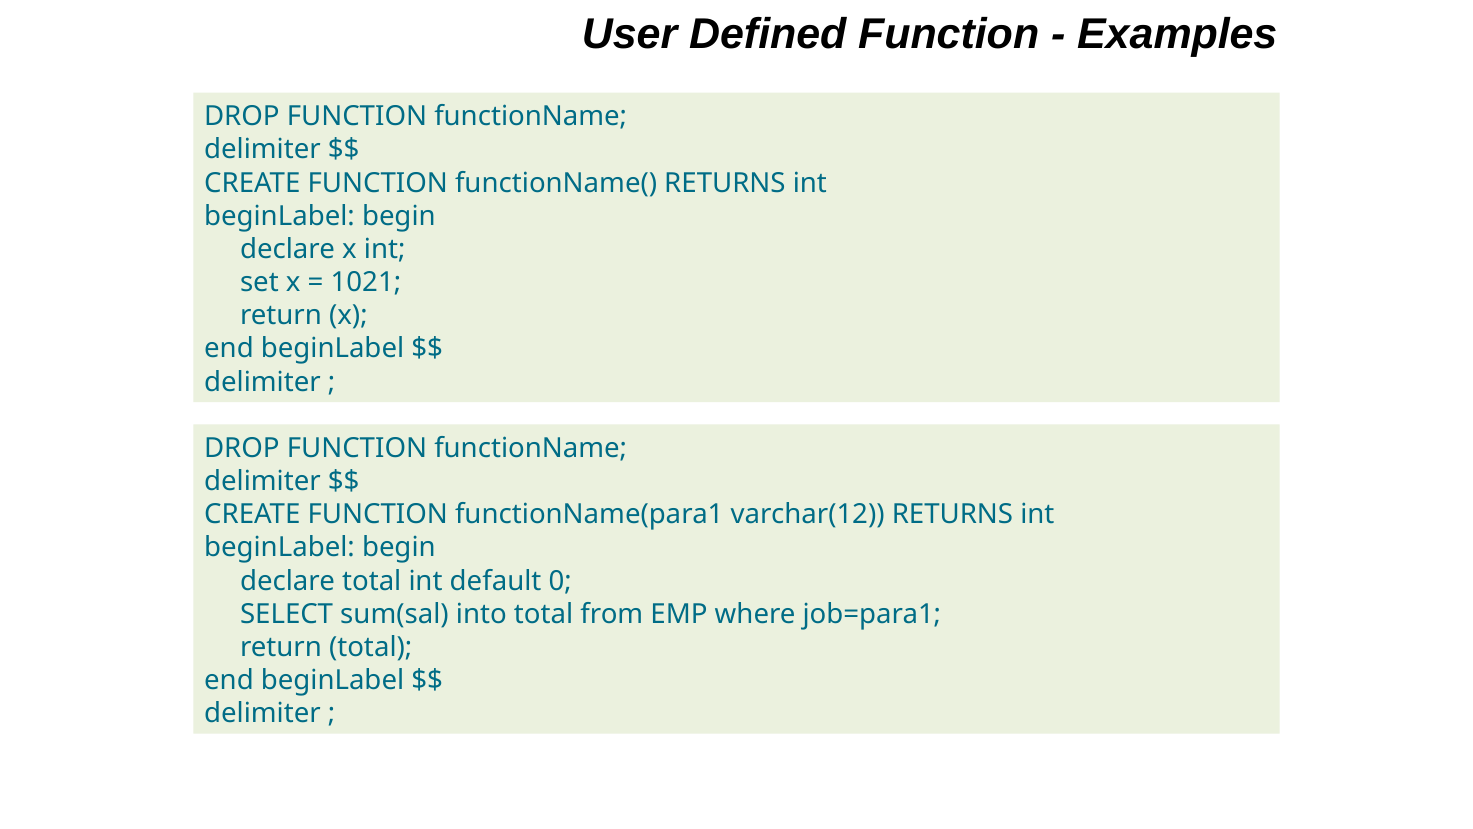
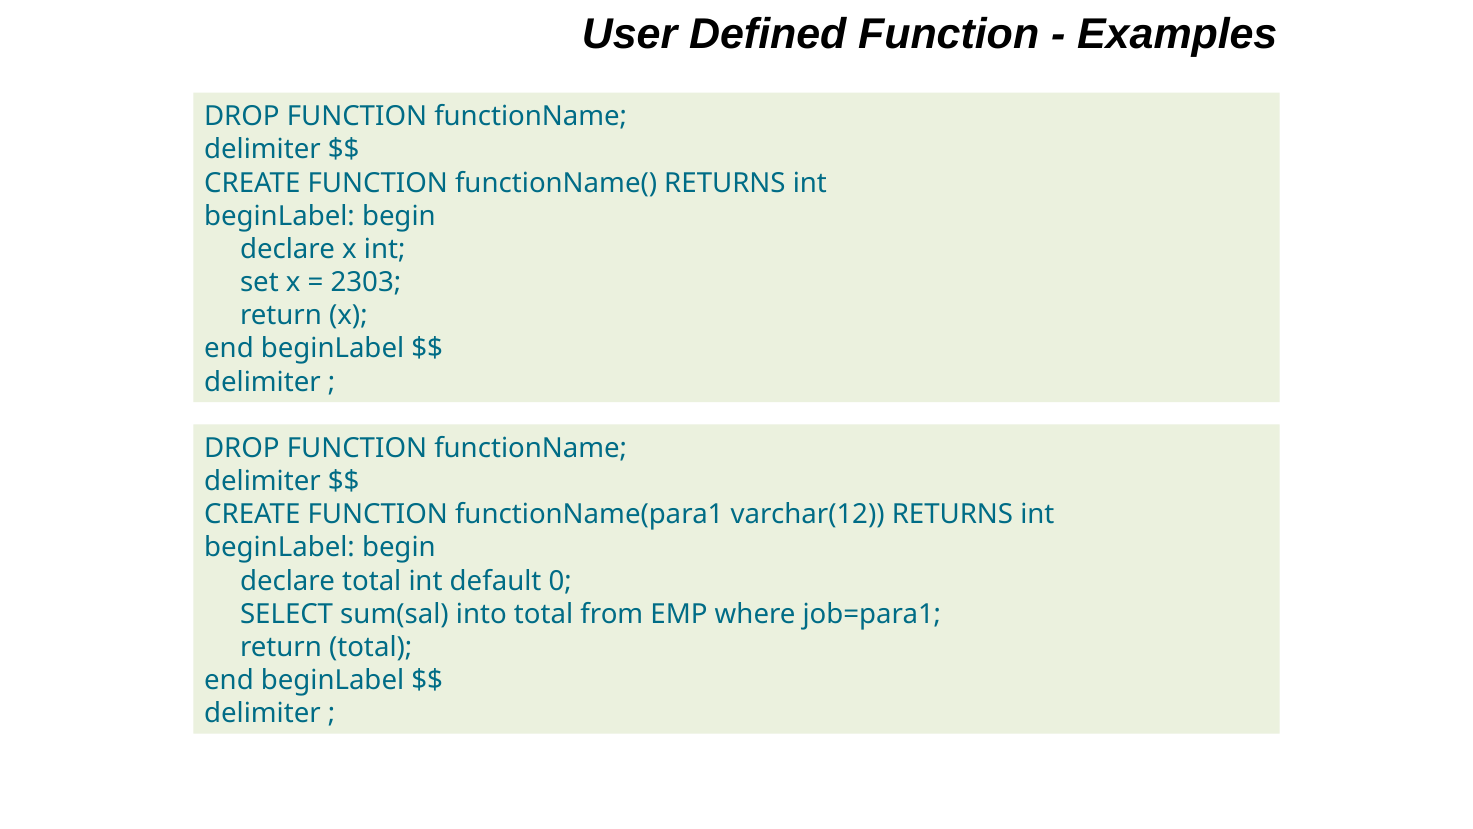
1021: 1021 -> 2303
